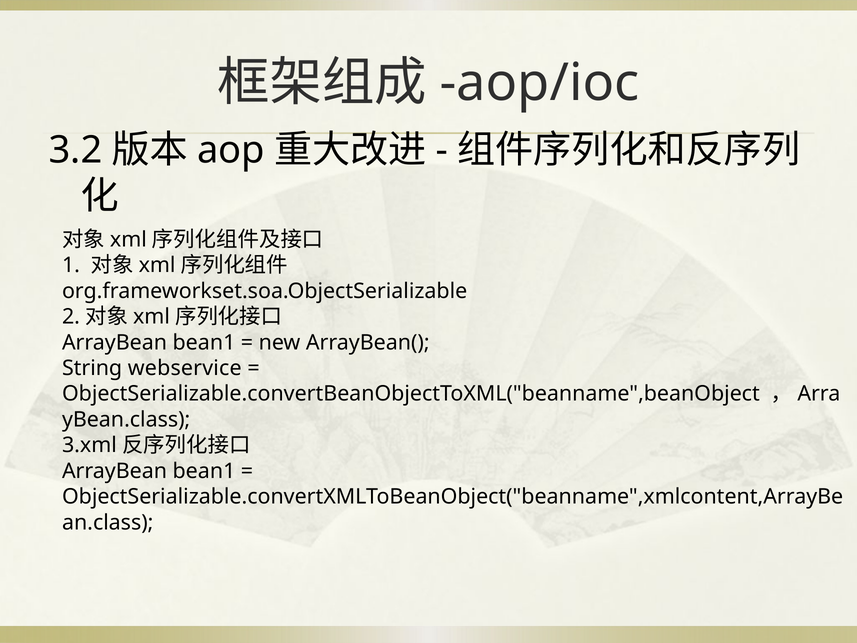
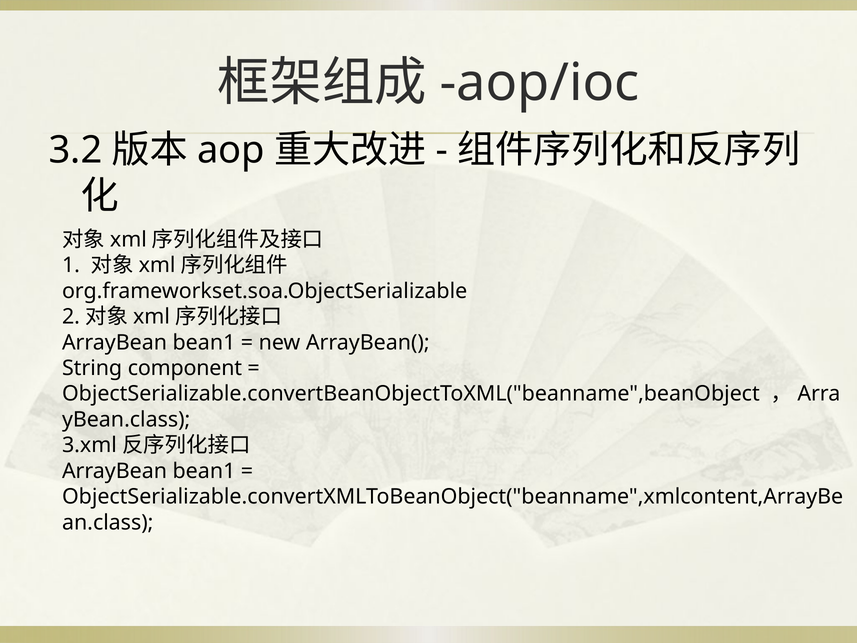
webservice: webservice -> component
